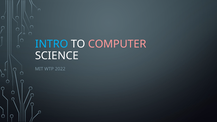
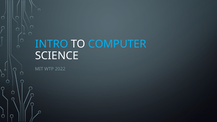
COMPUTER colour: pink -> light blue
